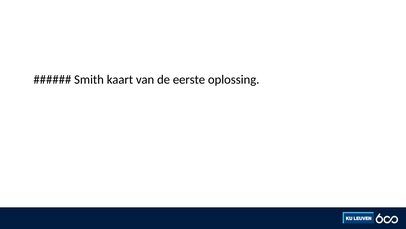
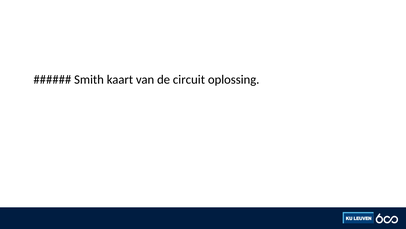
eerste: eerste -> circuit
